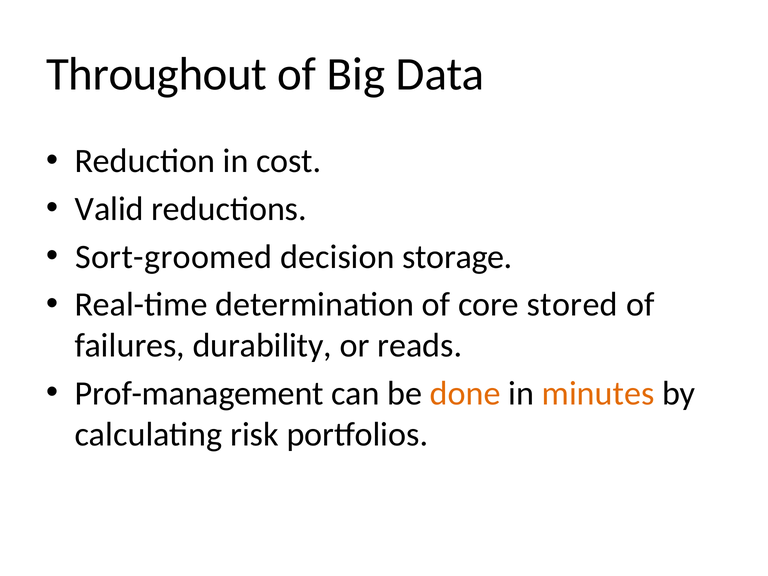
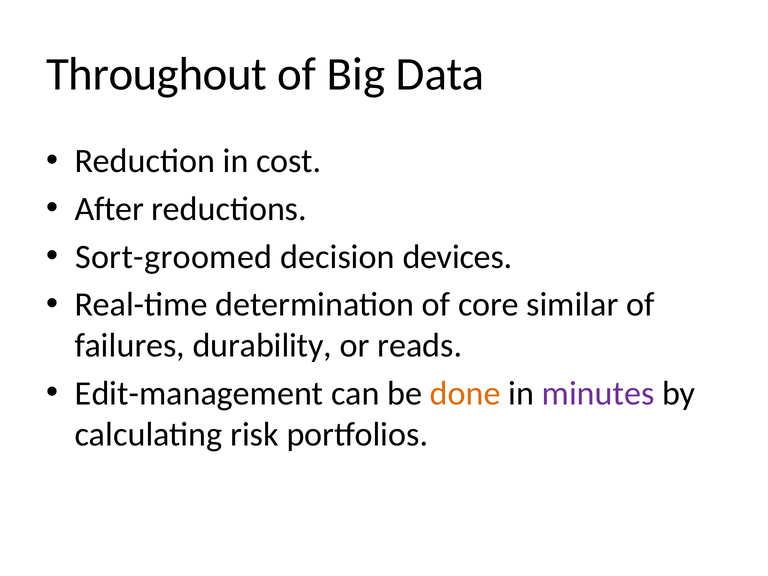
Valid: Valid -> After
storage: storage -> devices
stored: stored -> similar
Prof-management: Prof-management -> Edit-management
minutes colour: orange -> purple
